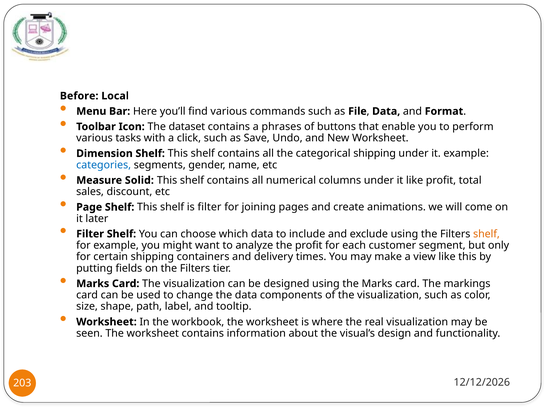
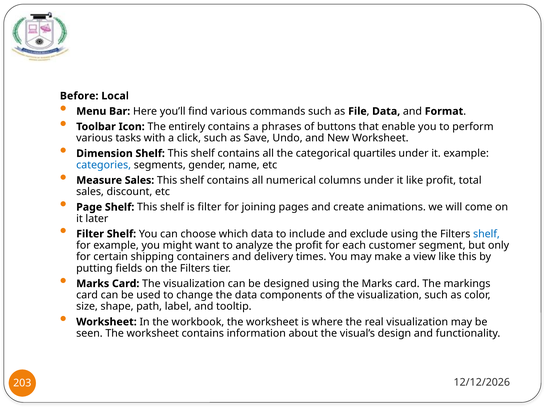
dataset: dataset -> entirely
categorical shipping: shipping -> quartiles
Measure Solid: Solid -> Sales
shelf at (486, 234) colour: orange -> blue
